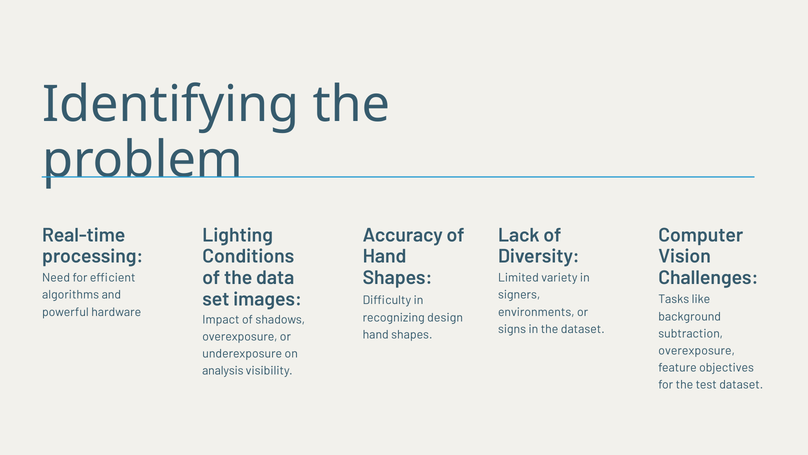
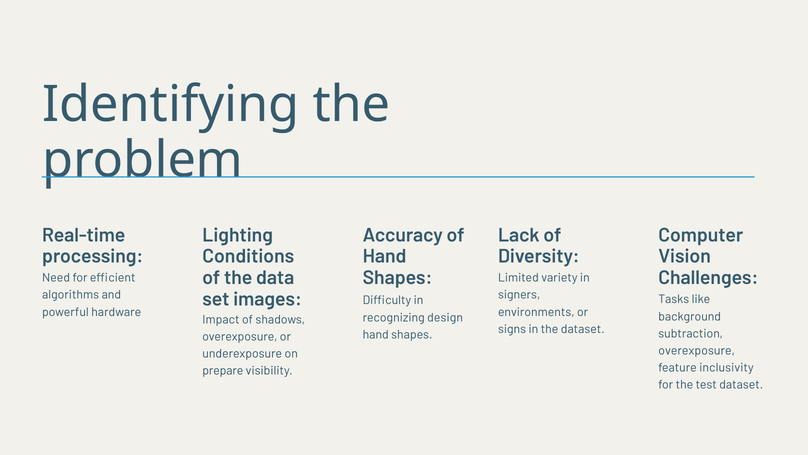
objectives: objectives -> inclusivity
analysis: analysis -> prepare
